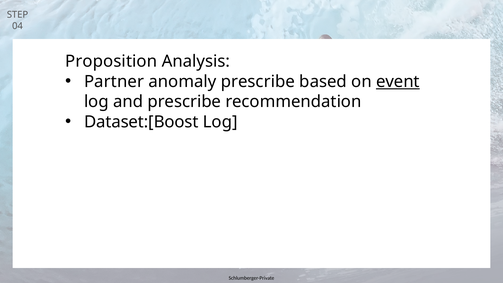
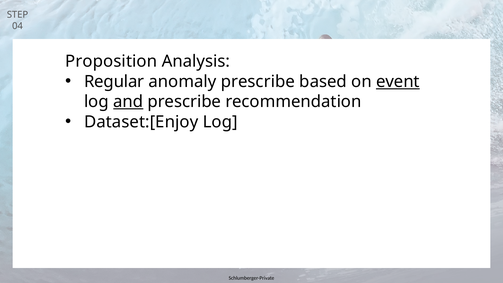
Partner: Partner -> Regular
and underline: none -> present
Dataset:[Boost: Dataset:[Boost -> Dataset:[Enjoy
